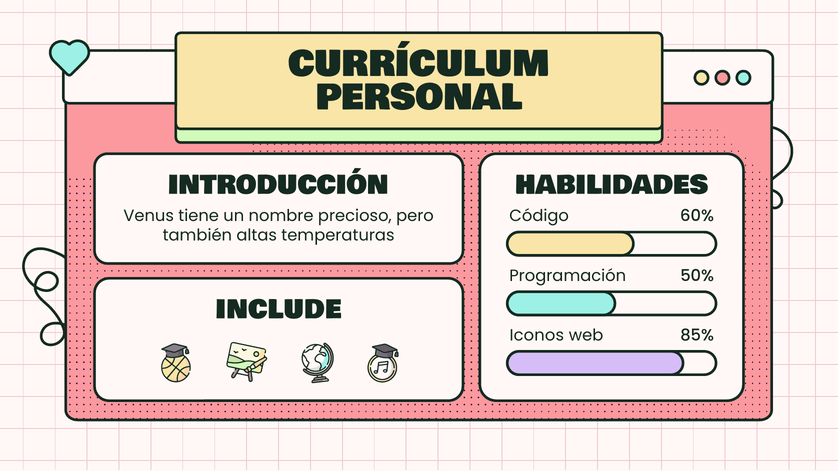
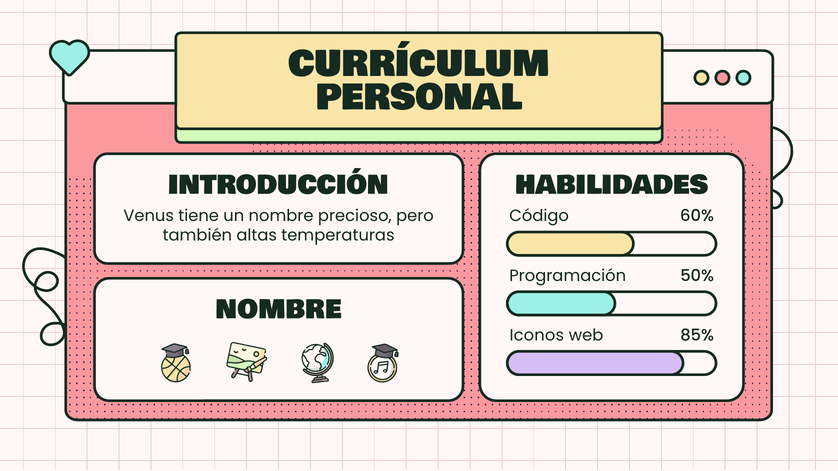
INCLUDE at (279, 310): INCLUDE -> NOMBRE
